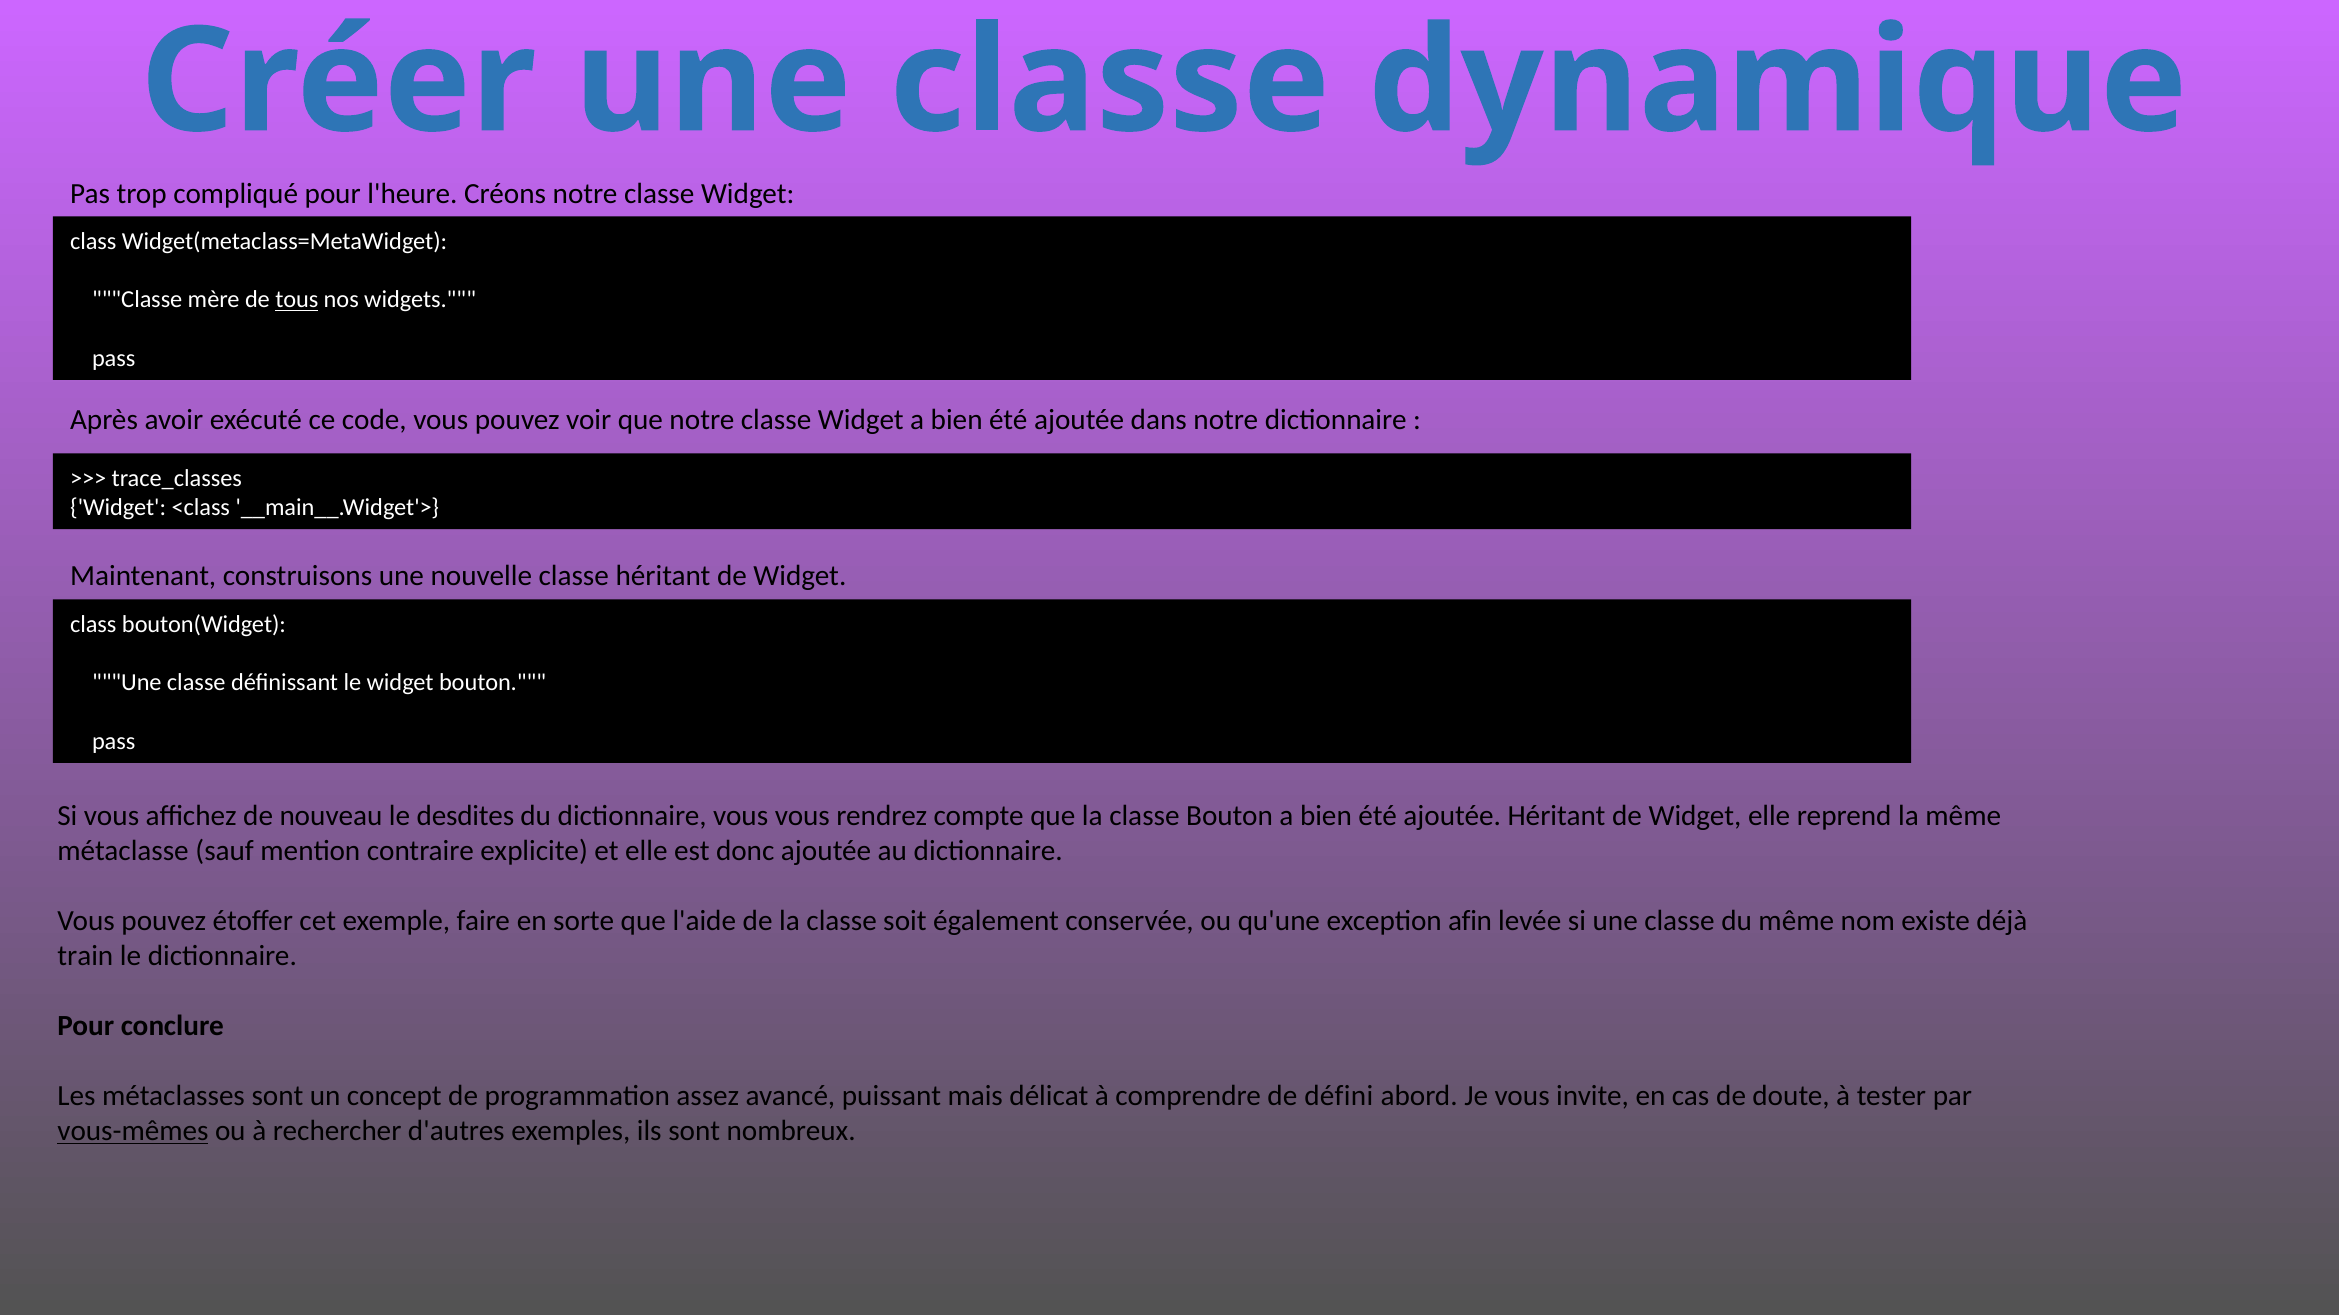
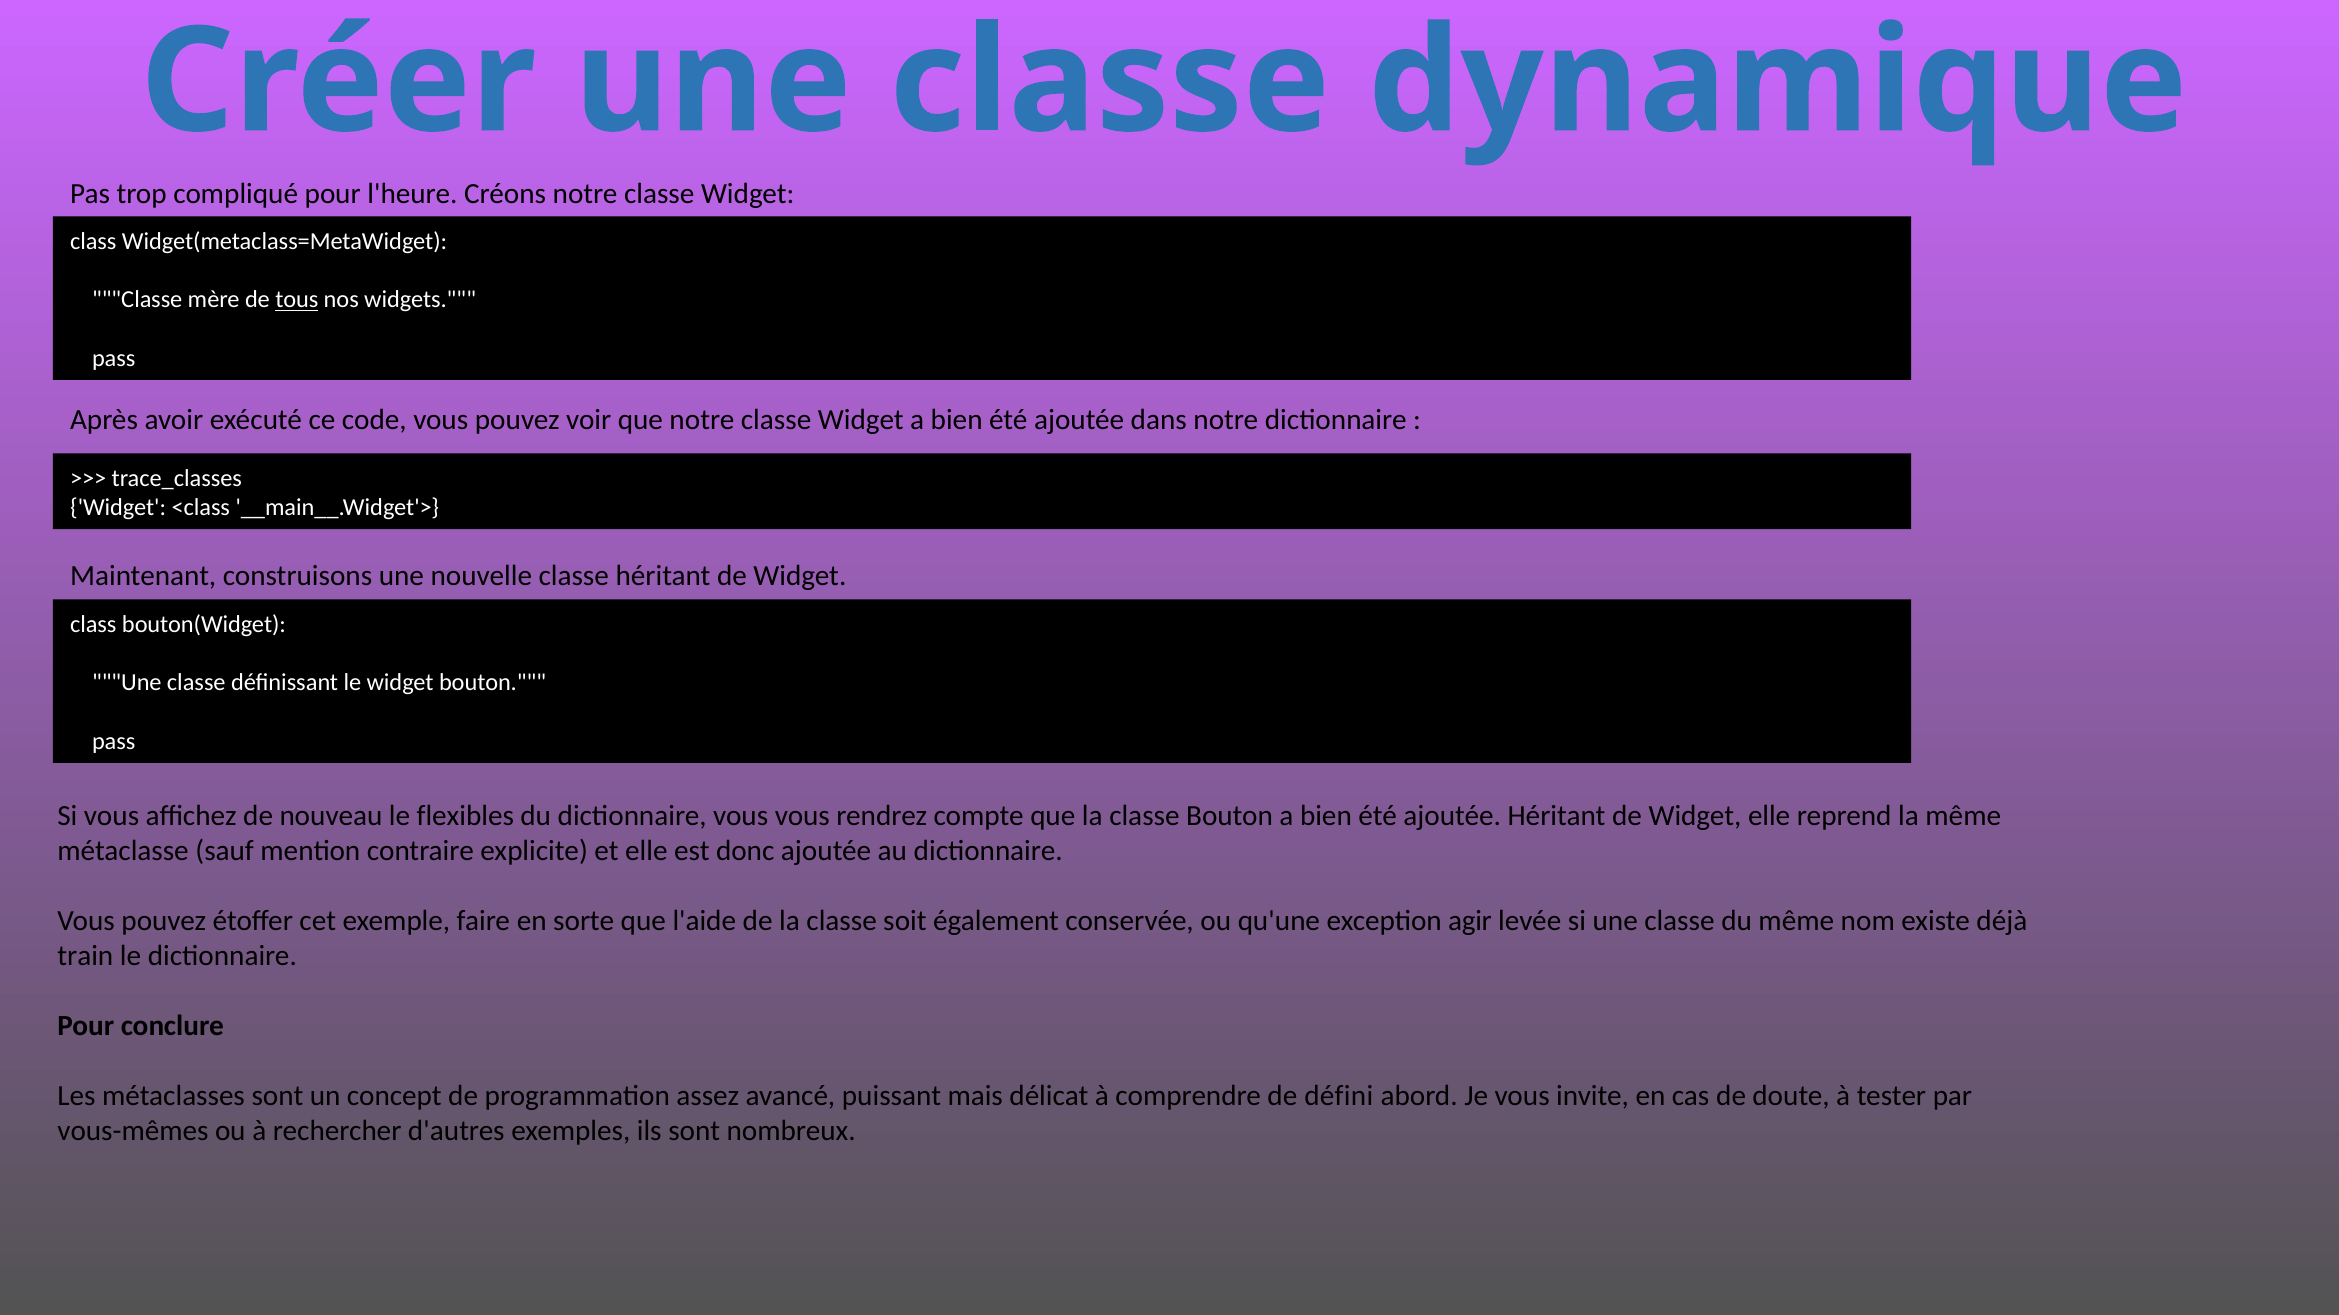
desdites: desdites -> flexibles
afin: afin -> agir
vous-mêmes underline: present -> none
